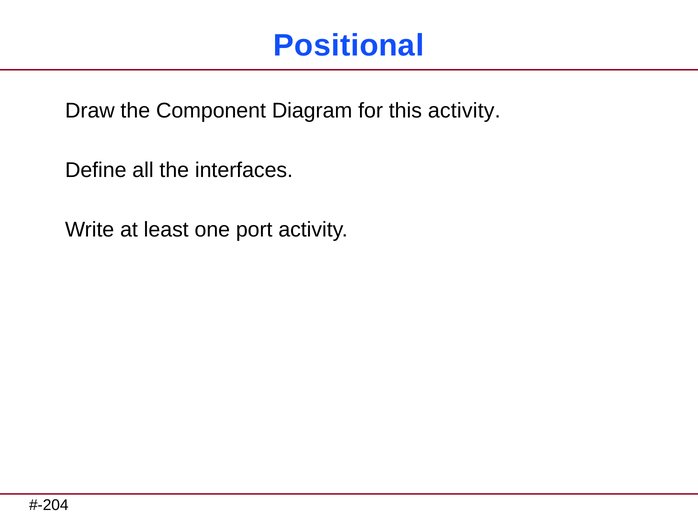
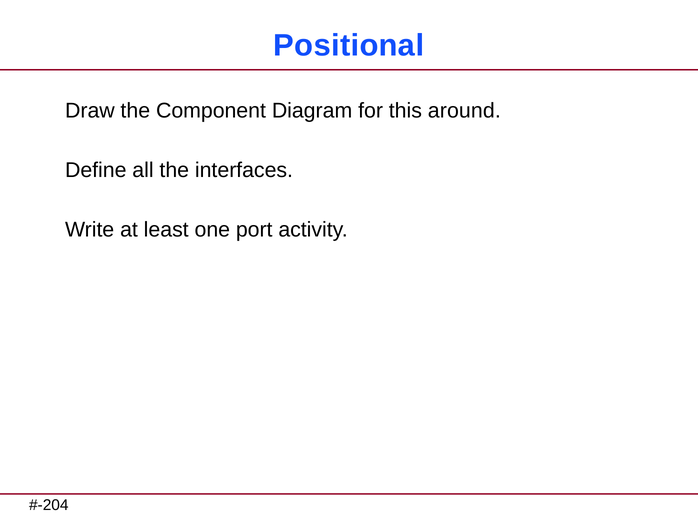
this activity: activity -> around
